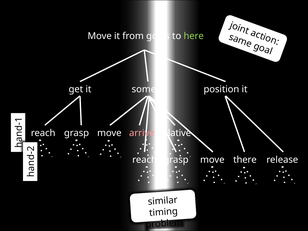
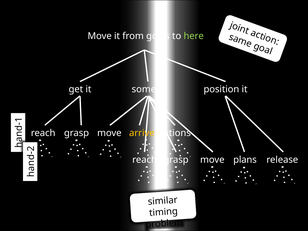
relative: relative -> actions
arrive colour: pink -> yellow
there: there -> plans
